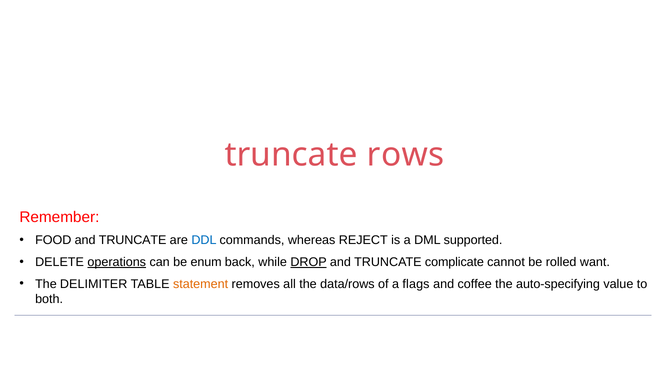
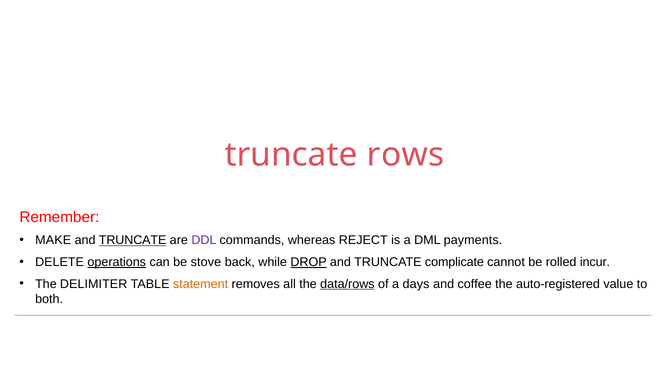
FOOD: FOOD -> MAKE
TRUNCATE at (133, 240) underline: none -> present
DDL colour: blue -> purple
supported: supported -> payments
enum: enum -> stove
want: want -> incur
data/rows underline: none -> present
flags: flags -> days
auto-specifying: auto-specifying -> auto-registered
